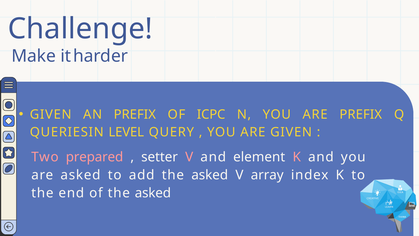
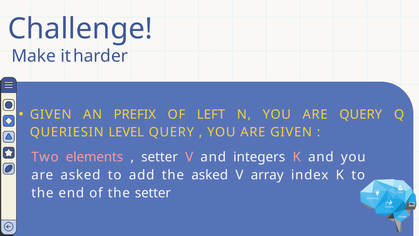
ICPC: ICPC -> LEFT
ARE PREFIX: PREFIX -> QUERY
prepared: prepared -> elements
element: element -> integers
of the asked: asked -> setter
